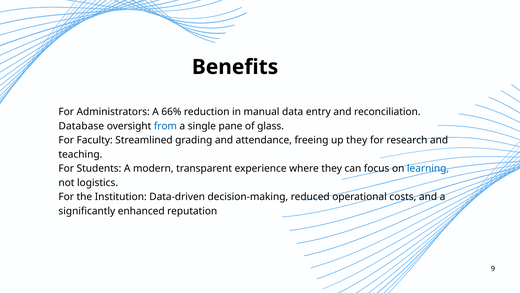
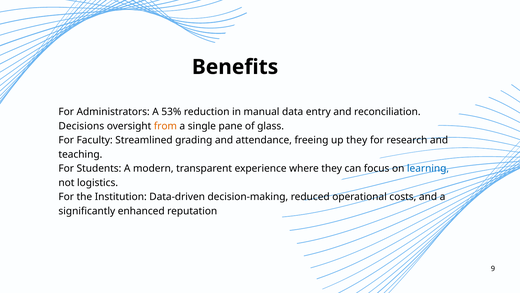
66%: 66% -> 53%
Database: Database -> Decisions
from colour: blue -> orange
